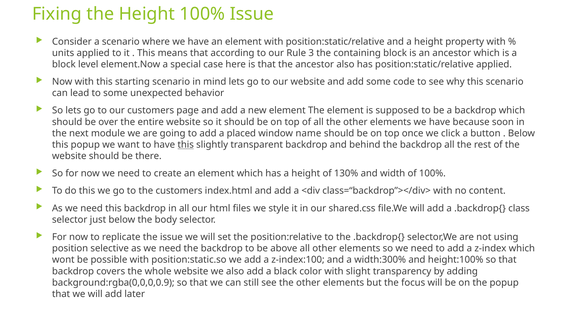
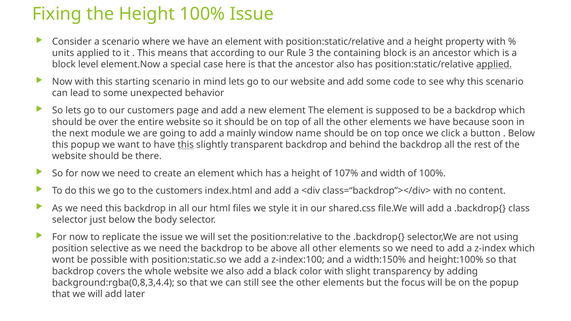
applied at (494, 64) underline: none -> present
placed: placed -> mainly
130%: 130% -> 107%
width:300%: width:300% -> width:150%
background:rgba(0,0,0,0.9: background:rgba(0,0,0,0.9 -> background:rgba(0,8,3,4.4
